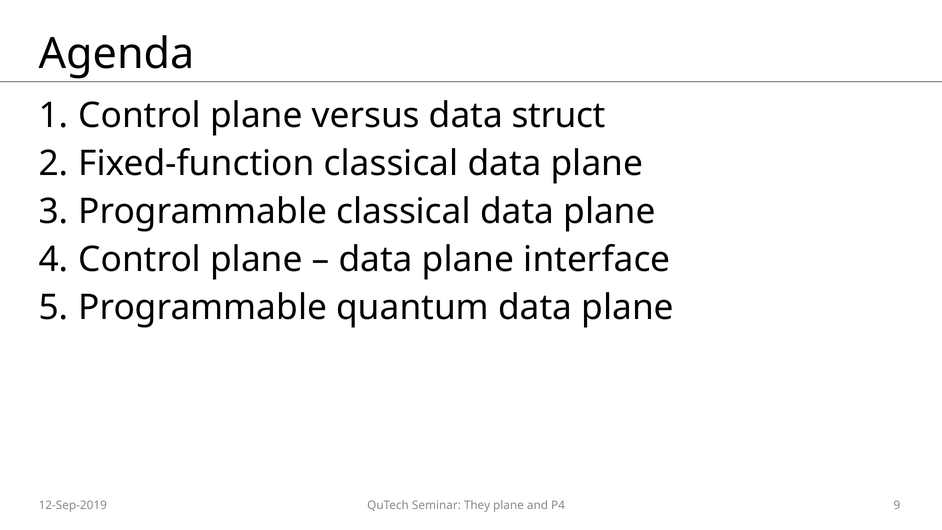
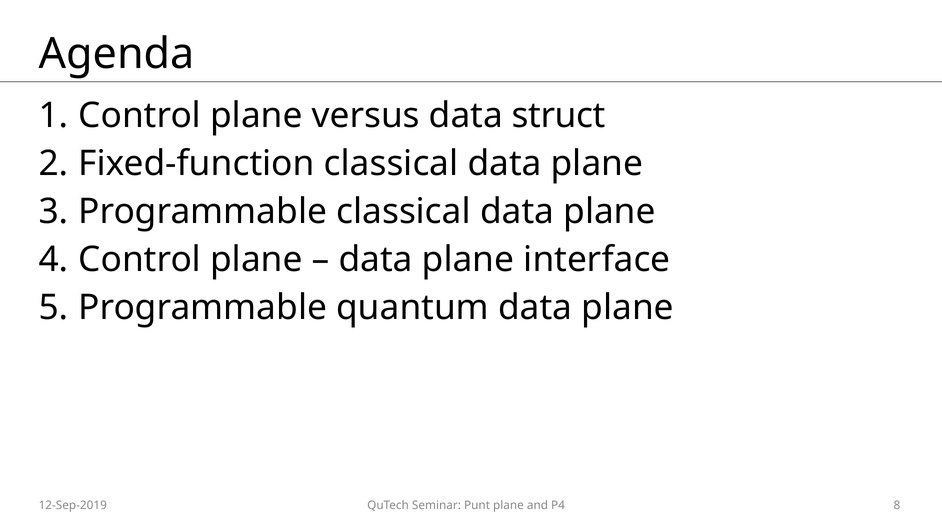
They: They -> Punt
9: 9 -> 8
